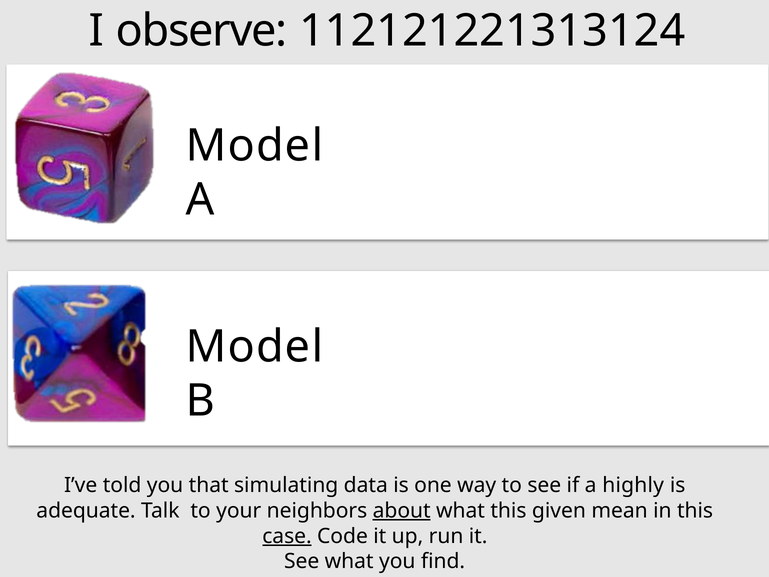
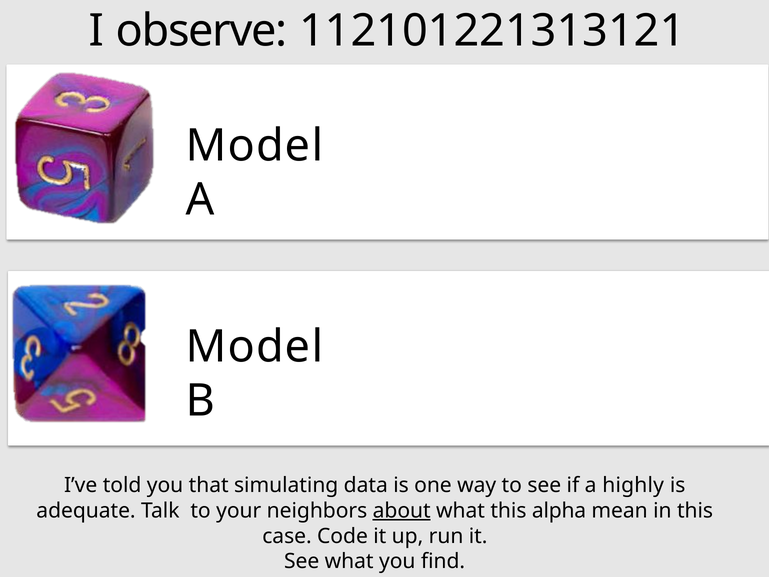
112121221313124: 112121221313124 -> 112101221313121
given: given -> alpha
case underline: present -> none
